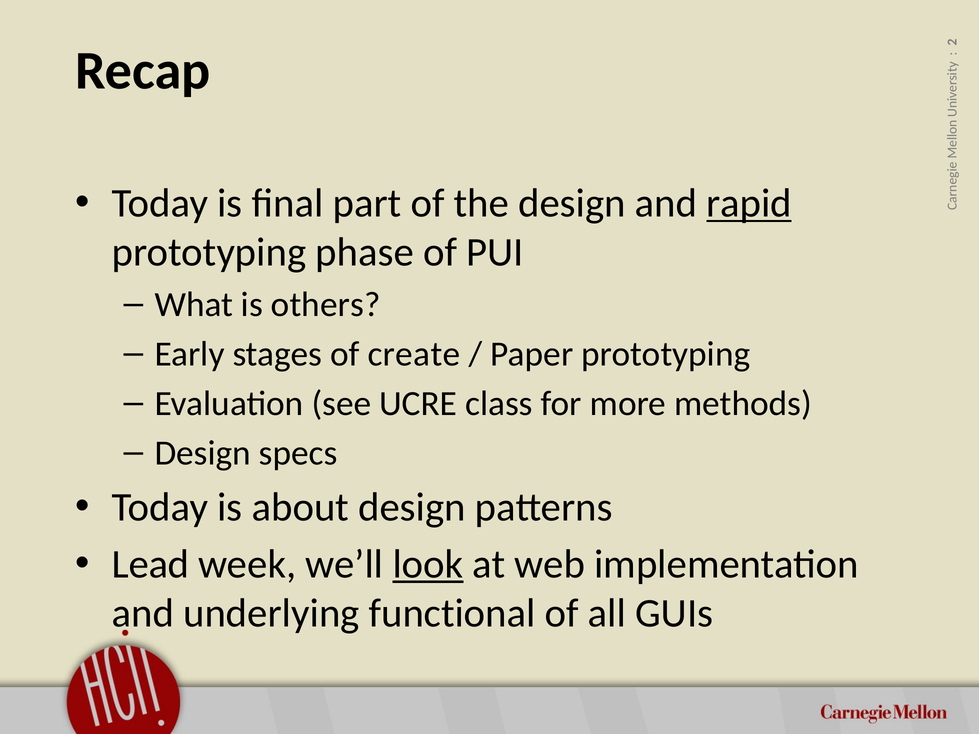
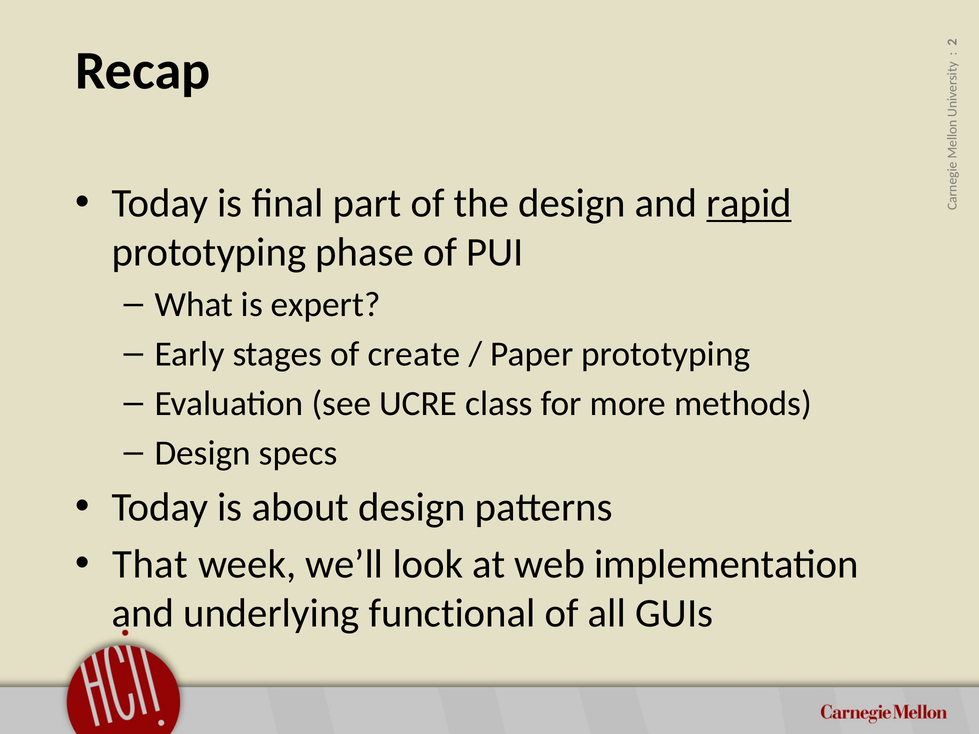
others: others -> expert
Lead: Lead -> That
look underline: present -> none
